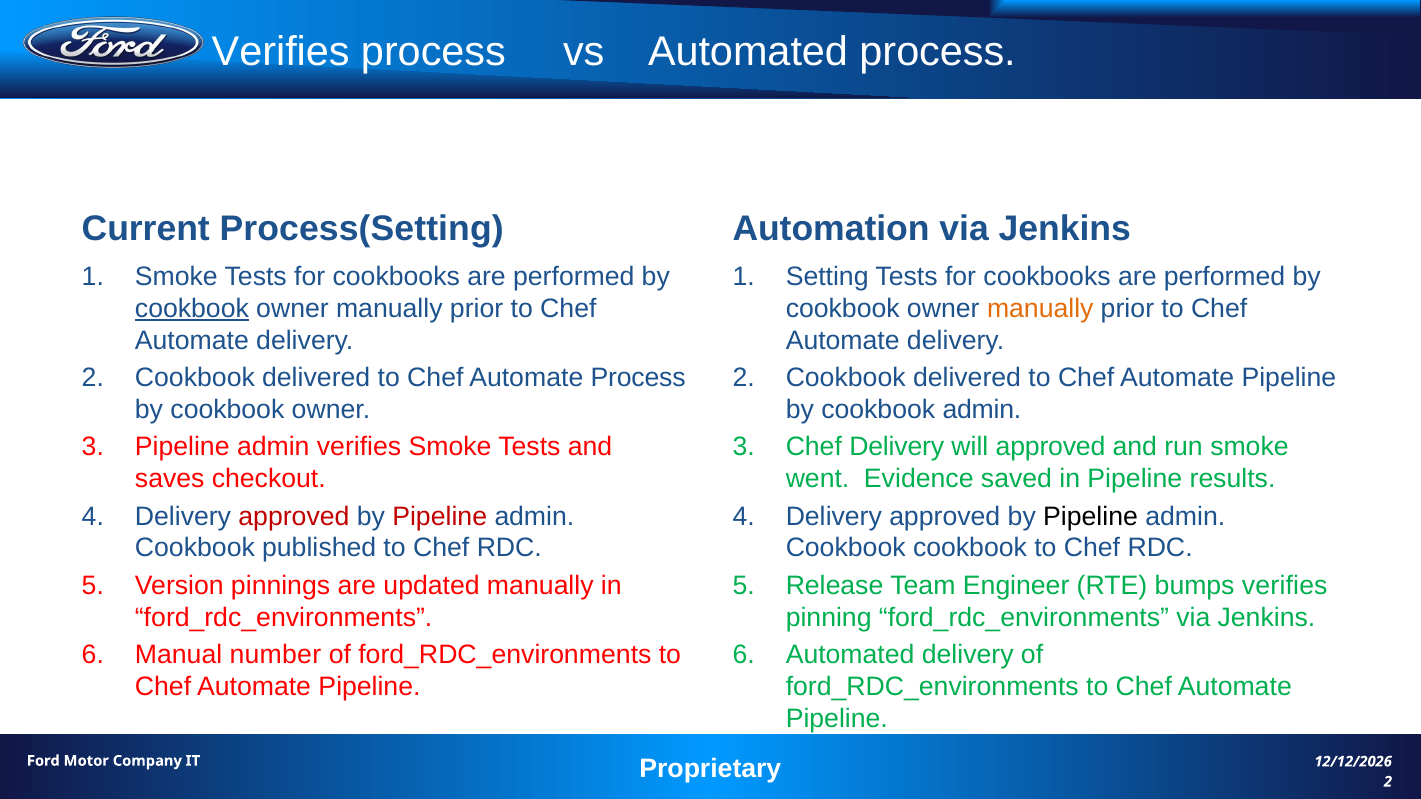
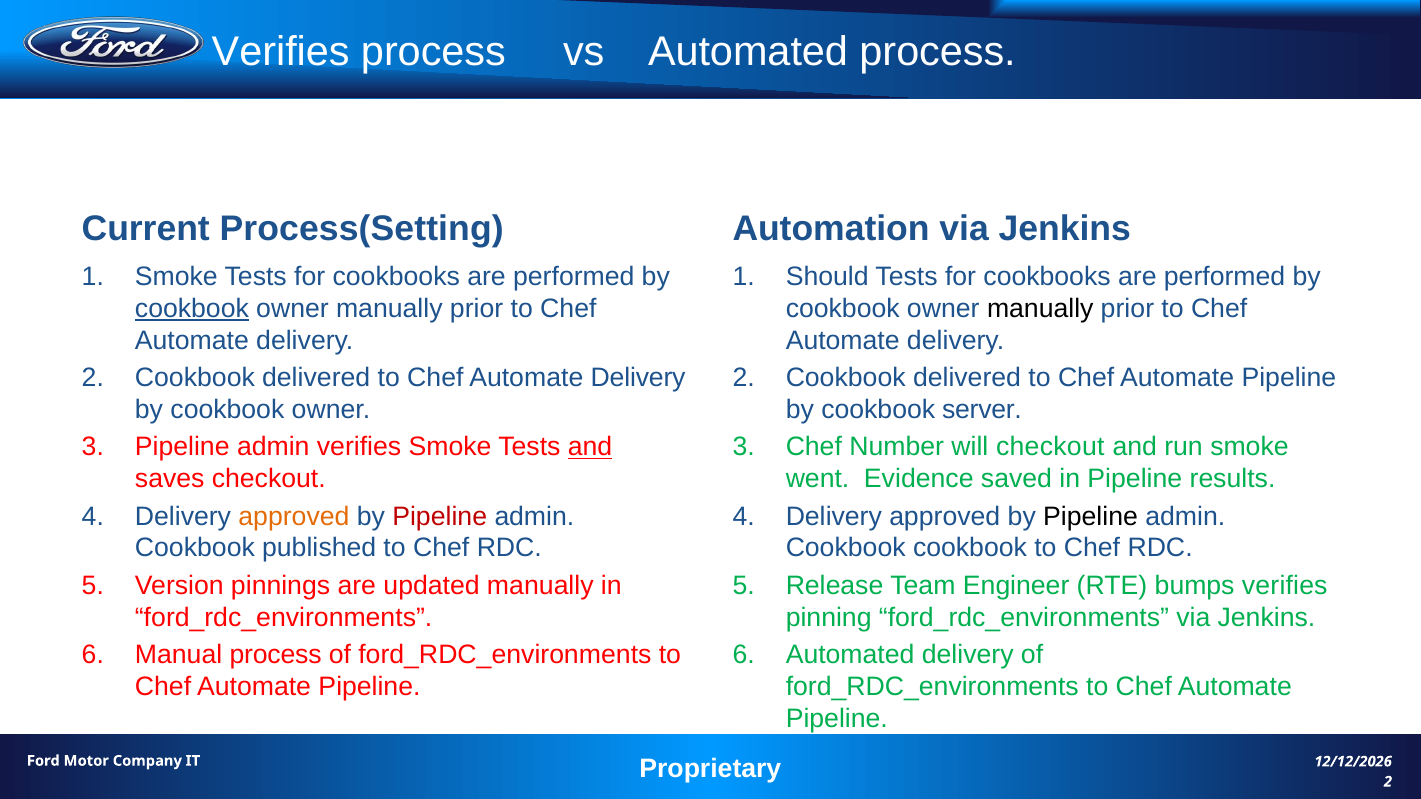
Setting: Setting -> Should
manually at (1040, 309) colour: orange -> black
Process at (638, 378): Process -> Delivery
cookbook admin: admin -> server
and at (590, 447) underline: none -> present
Chef Delivery: Delivery -> Number
will approved: approved -> checkout
approved at (294, 516) colour: red -> orange
Manual number: number -> process
